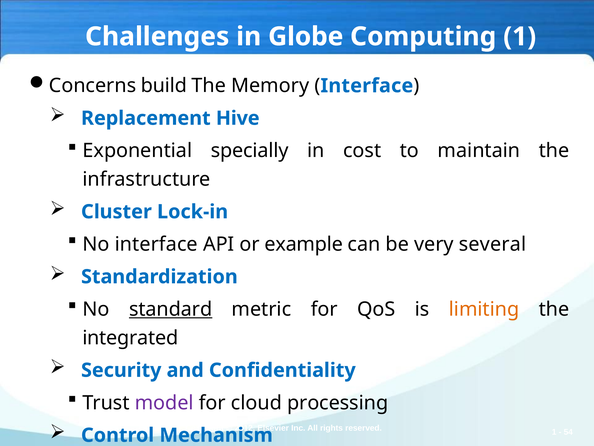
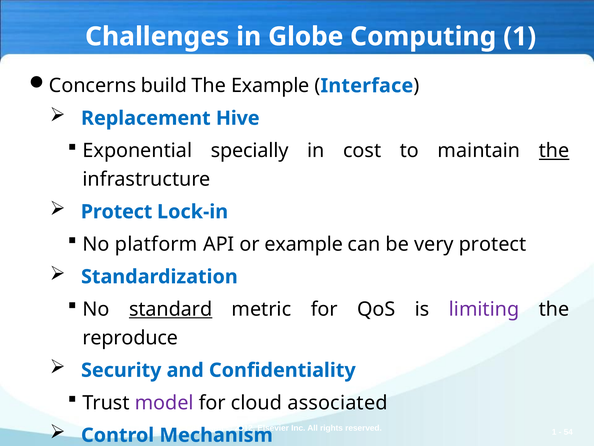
The Memory: Memory -> Example
the at (554, 151) underline: none -> present
Cluster at (116, 212): Cluster -> Protect
No interface: interface -> platform
very several: several -> protect
limiting colour: orange -> purple
integrated: integrated -> reproduce
processing: processing -> associated
